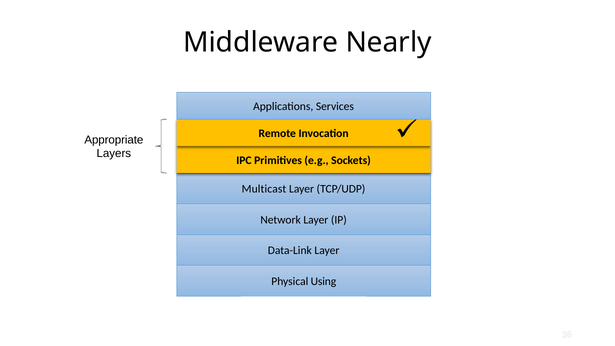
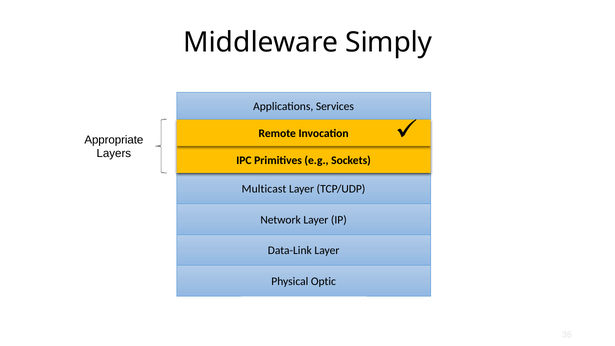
Nearly: Nearly -> Simply
Using: Using -> Optic
